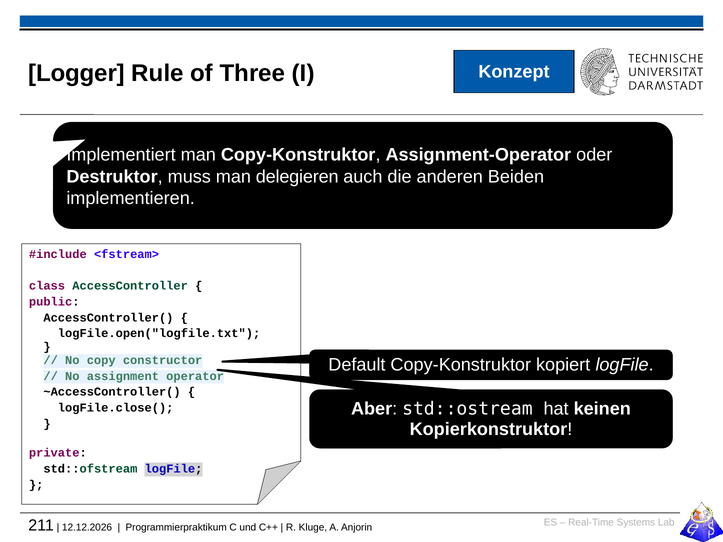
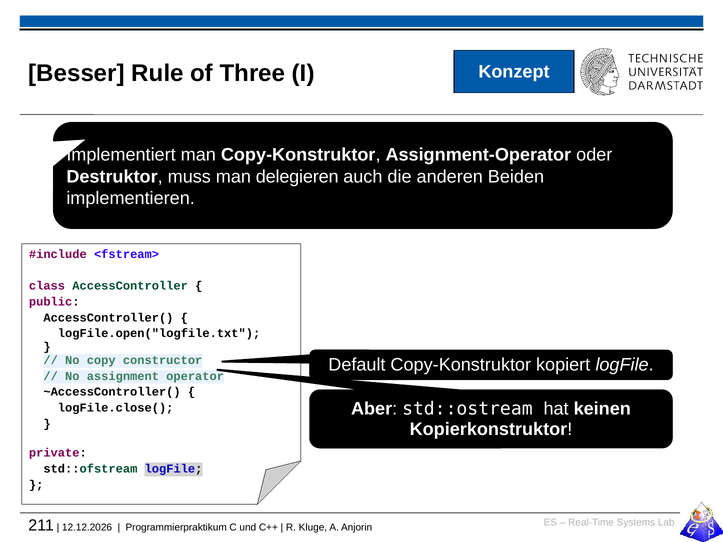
Logger: Logger -> Besser
